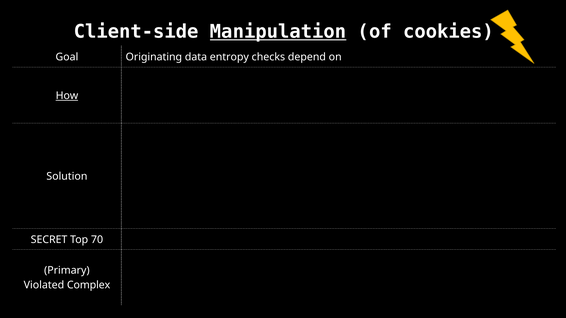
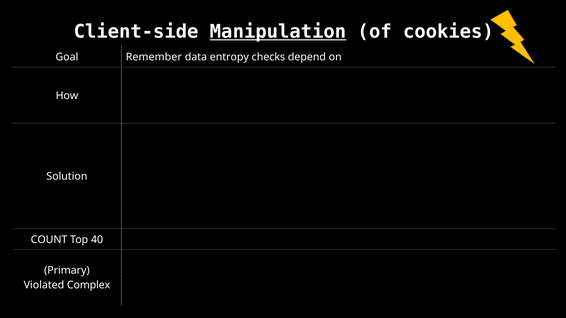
Originating: Originating -> Remember
How underline: present -> none
SECRET: SECRET -> COUNT
70: 70 -> 40
